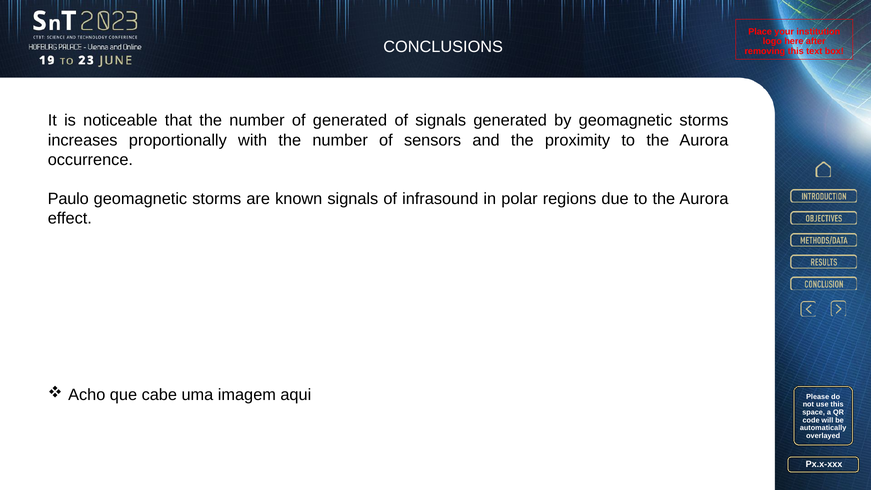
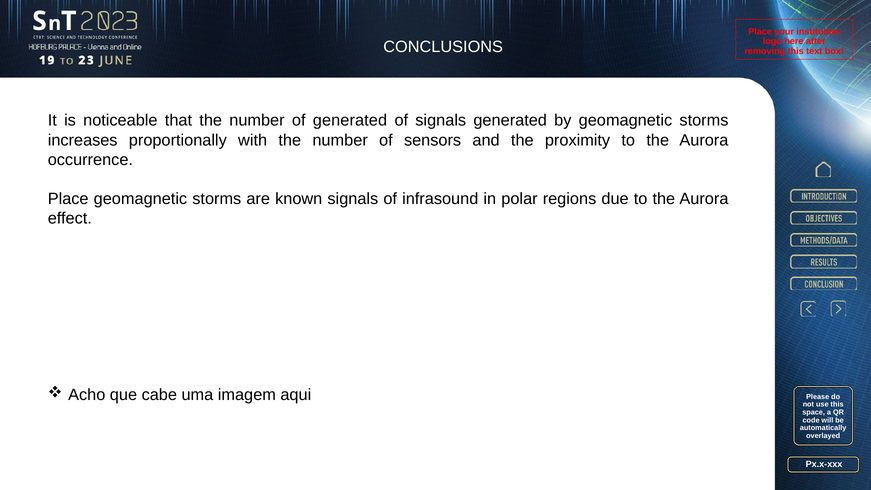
Paulo at (68, 199): Paulo -> Place
